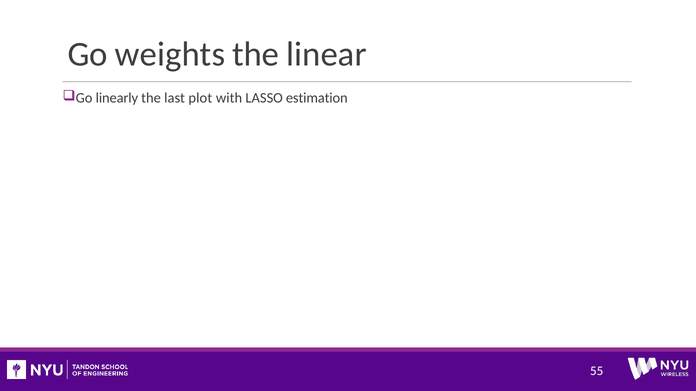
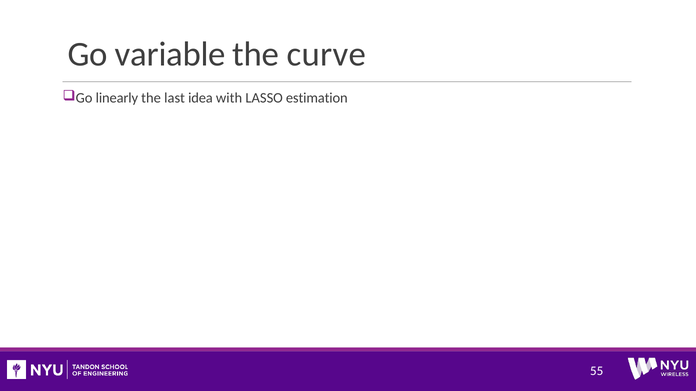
weights: weights -> variable
linear: linear -> curve
plot: plot -> idea
